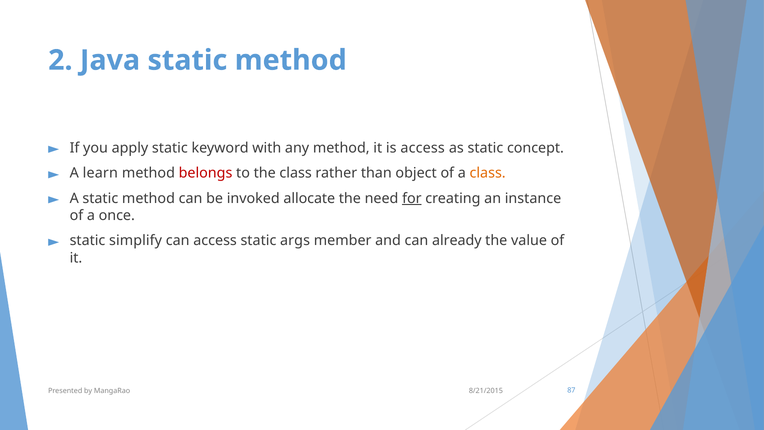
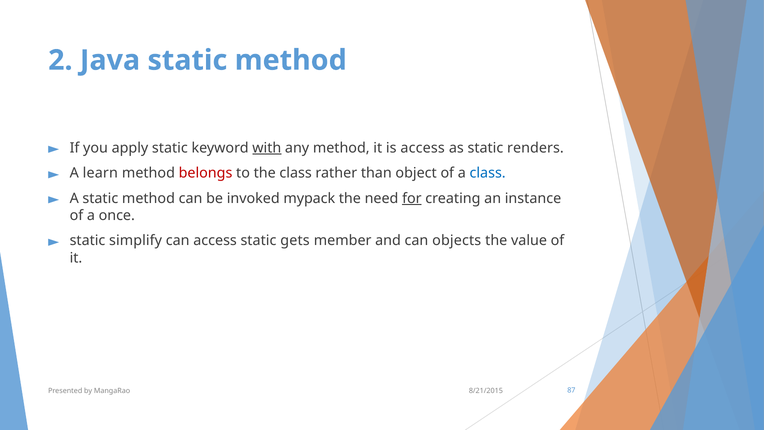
with underline: none -> present
concept: concept -> renders
class at (488, 173) colour: orange -> blue
allocate: allocate -> mypack
args: args -> gets
already: already -> objects
